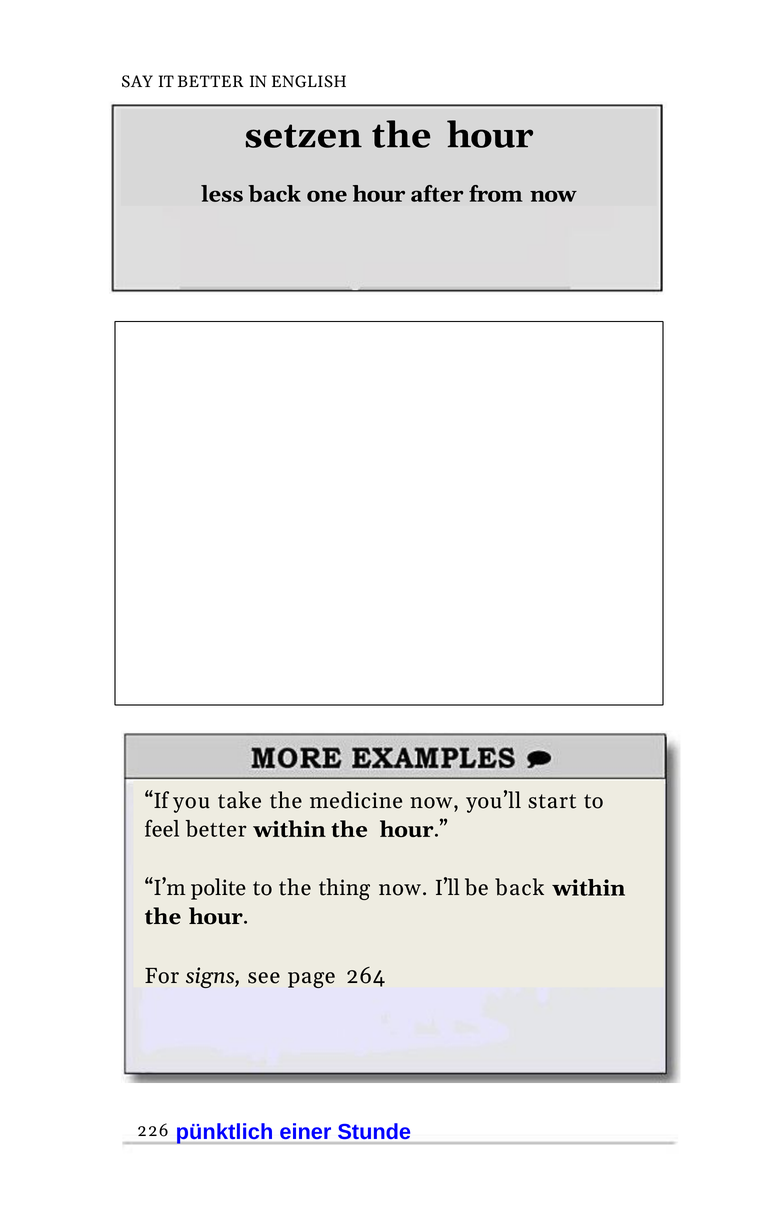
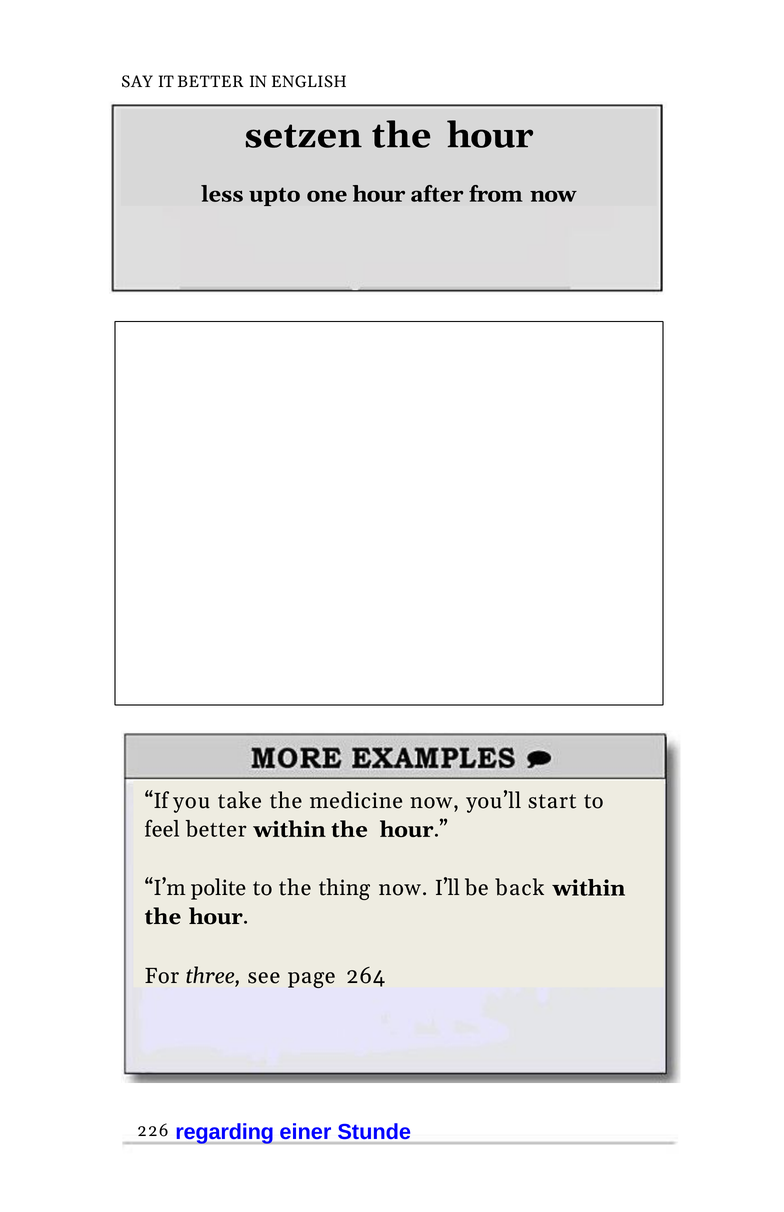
less back: back -> upto
signs: signs -> three
pünktlich: pünktlich -> regarding
